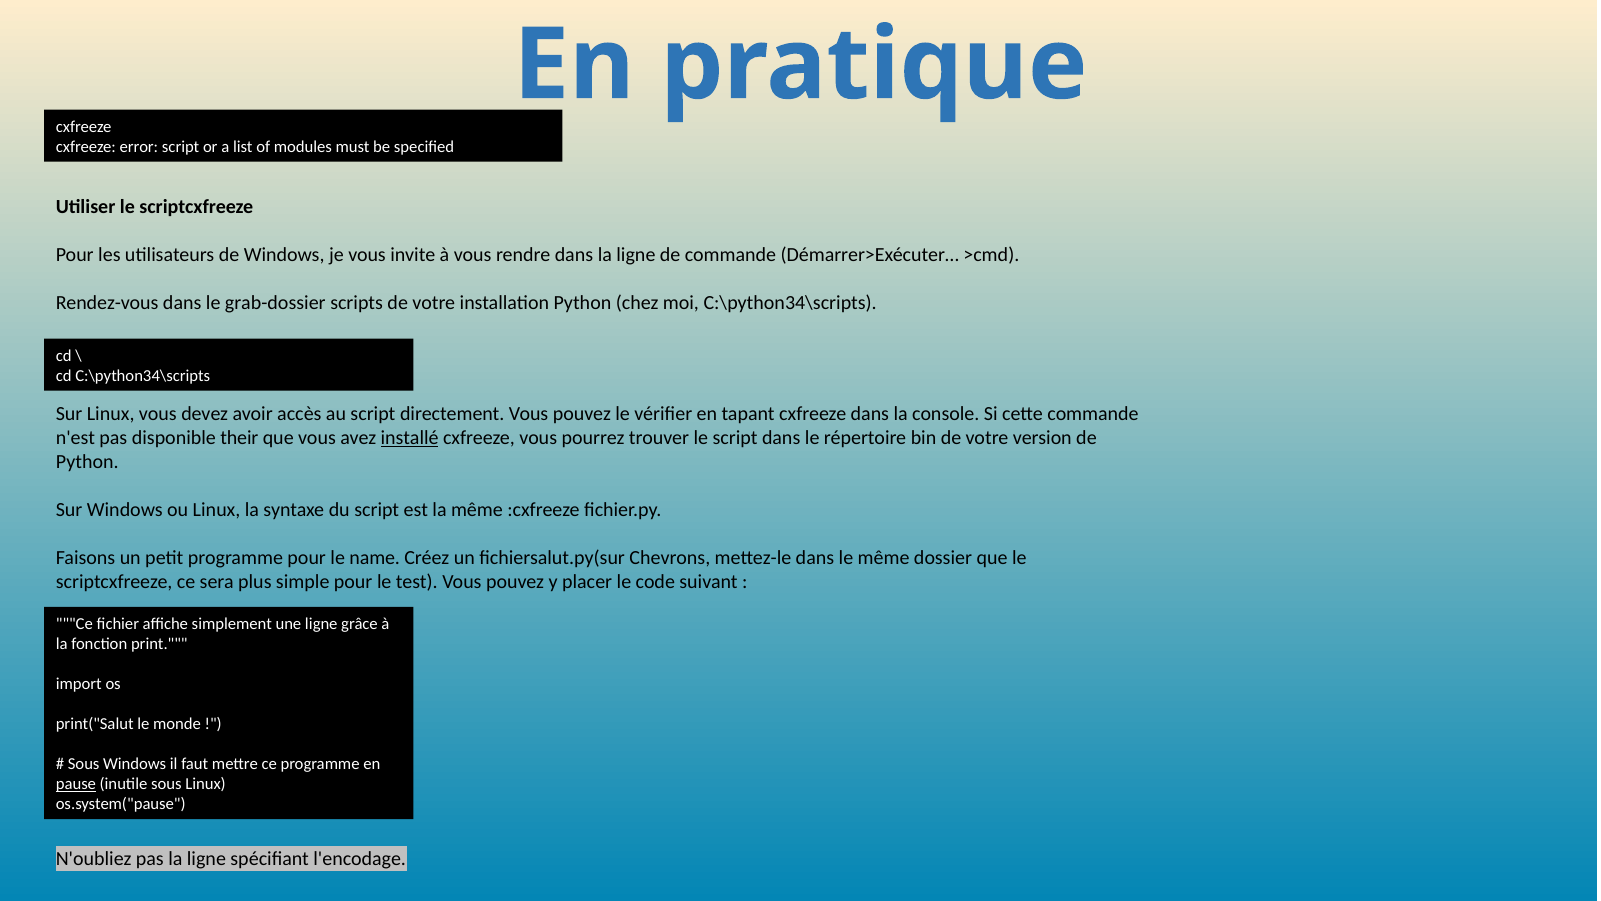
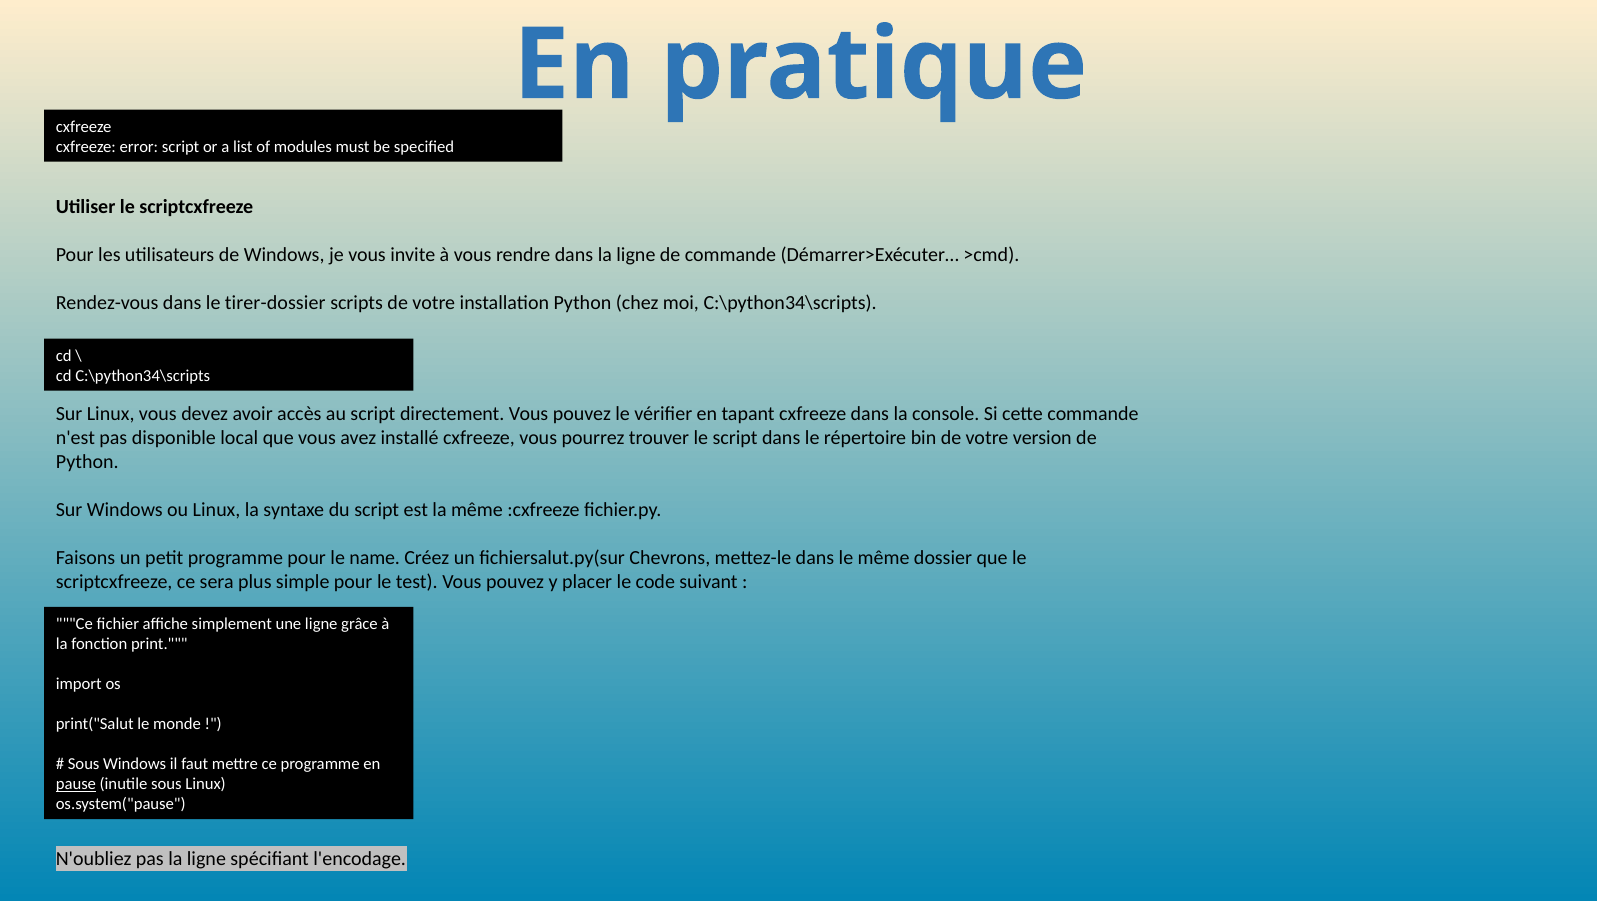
grab-dossier: grab-dossier -> tirer-dossier
their: their -> local
installé underline: present -> none
